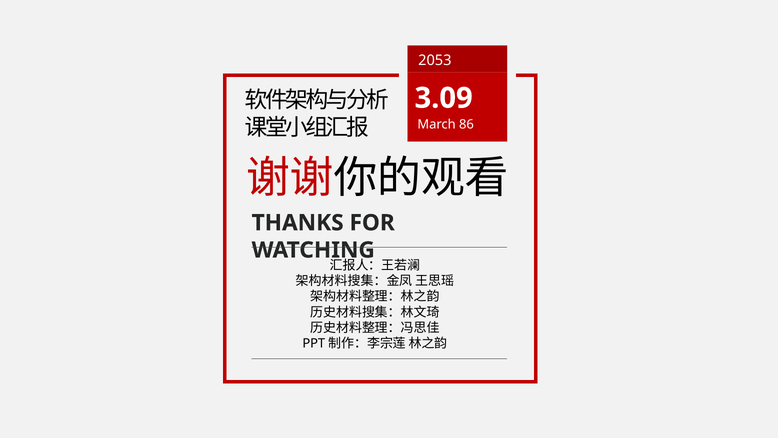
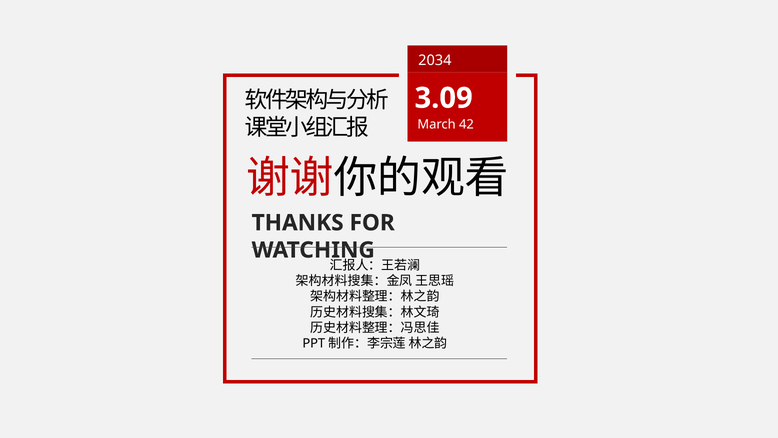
2053: 2053 -> 2034
86: 86 -> 42
